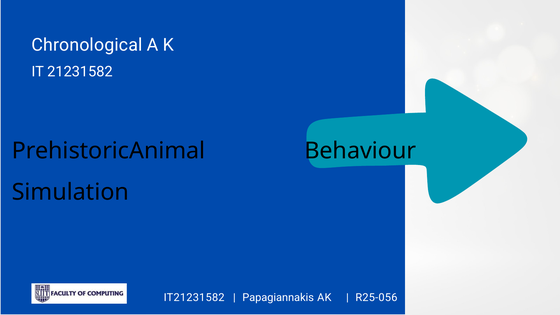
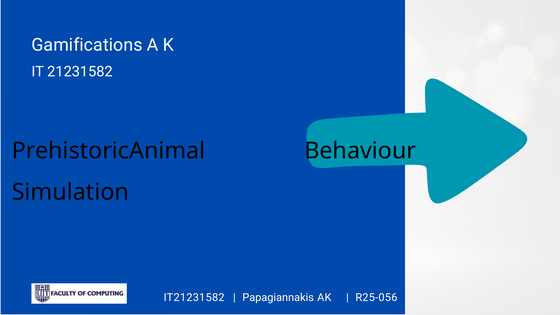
Chronological: Chronological -> Gamifications
